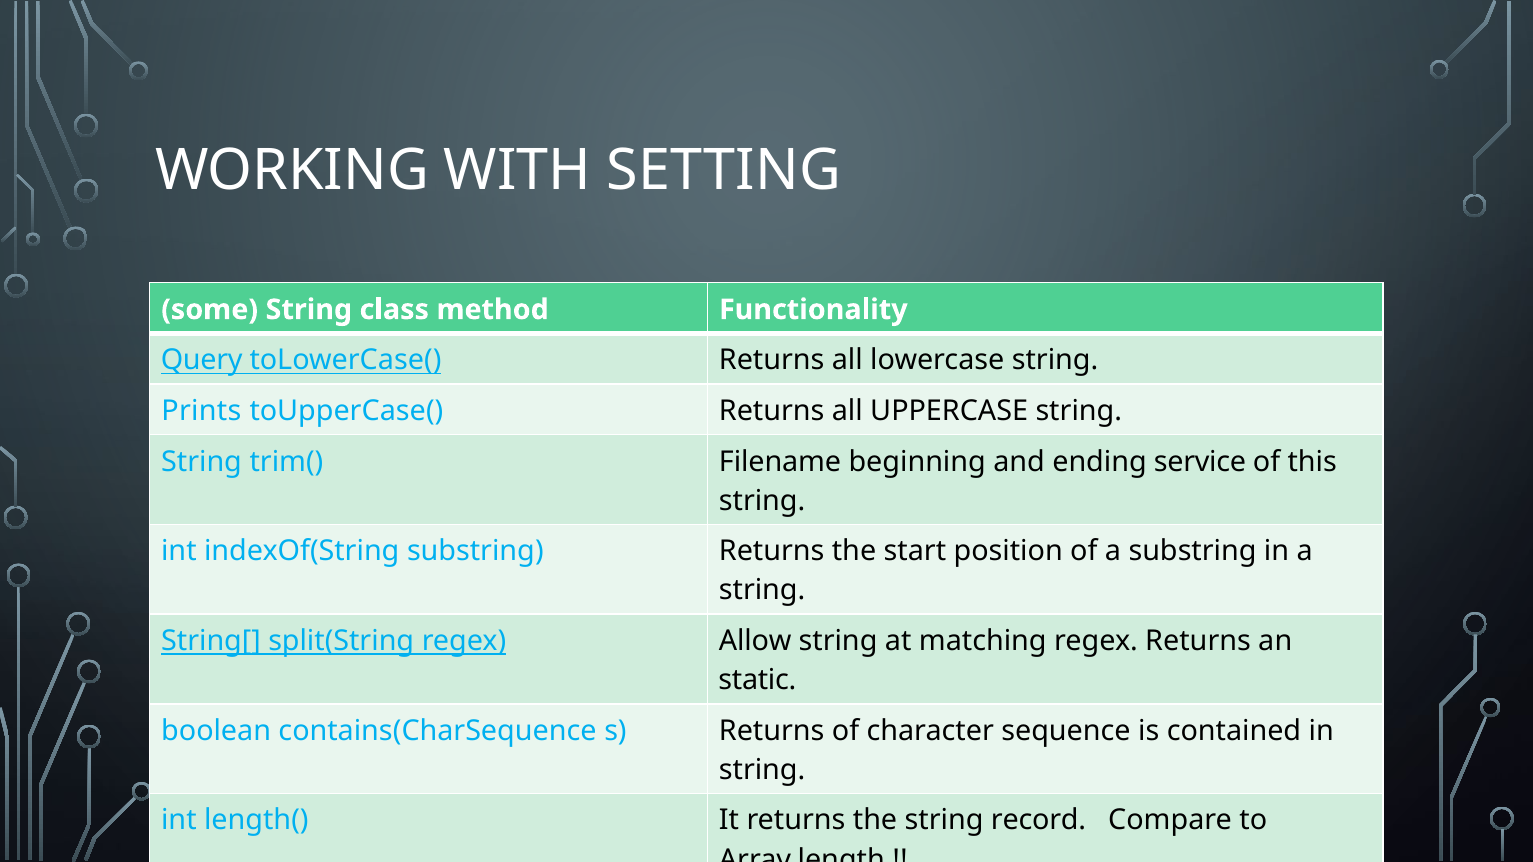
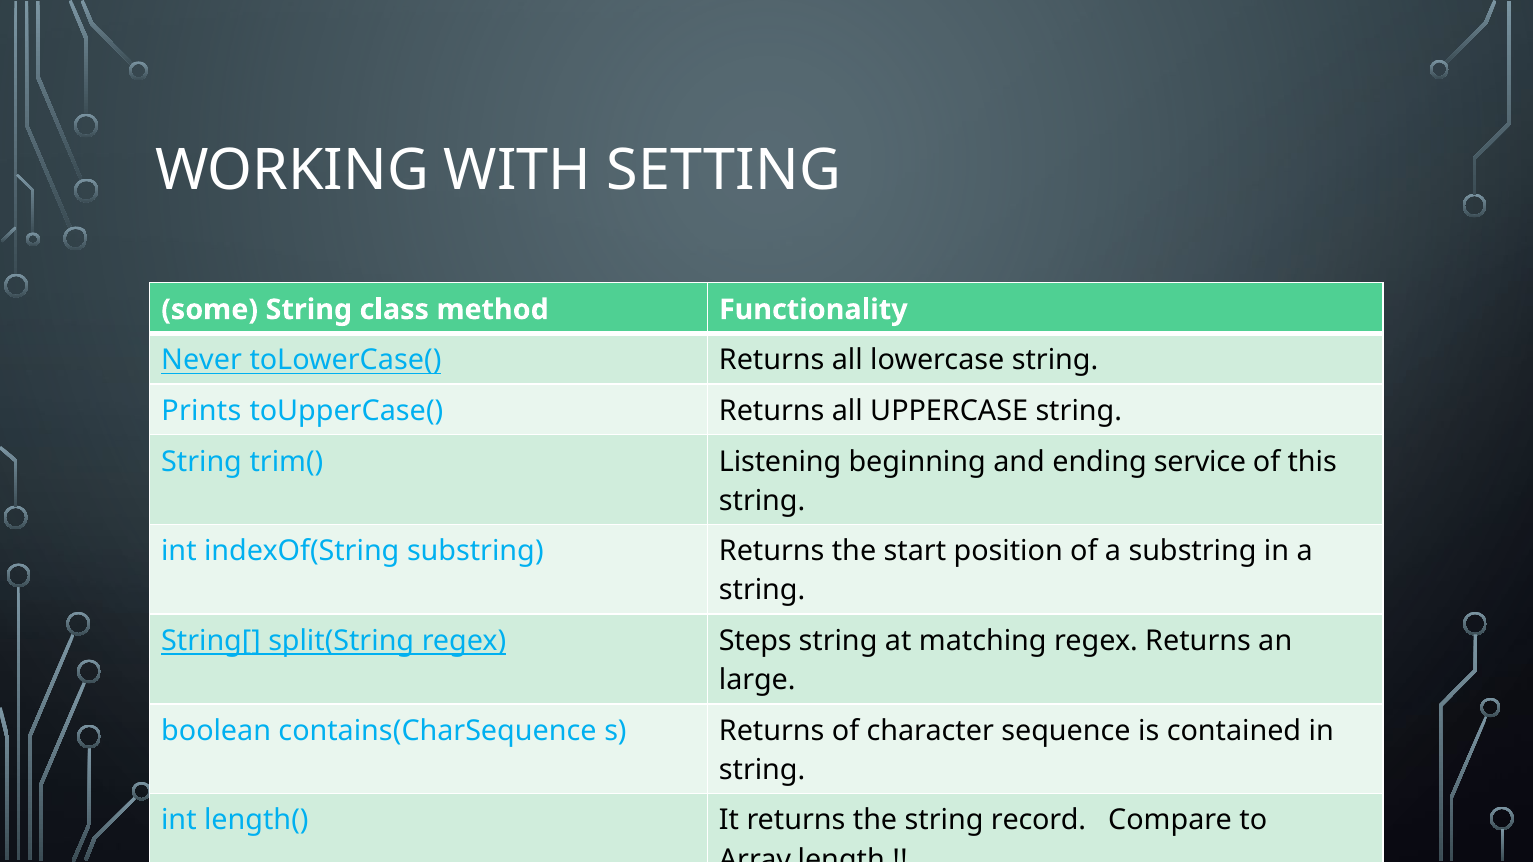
Query: Query -> Never
Filename: Filename -> Listening
Allow: Allow -> Steps
static: static -> large
